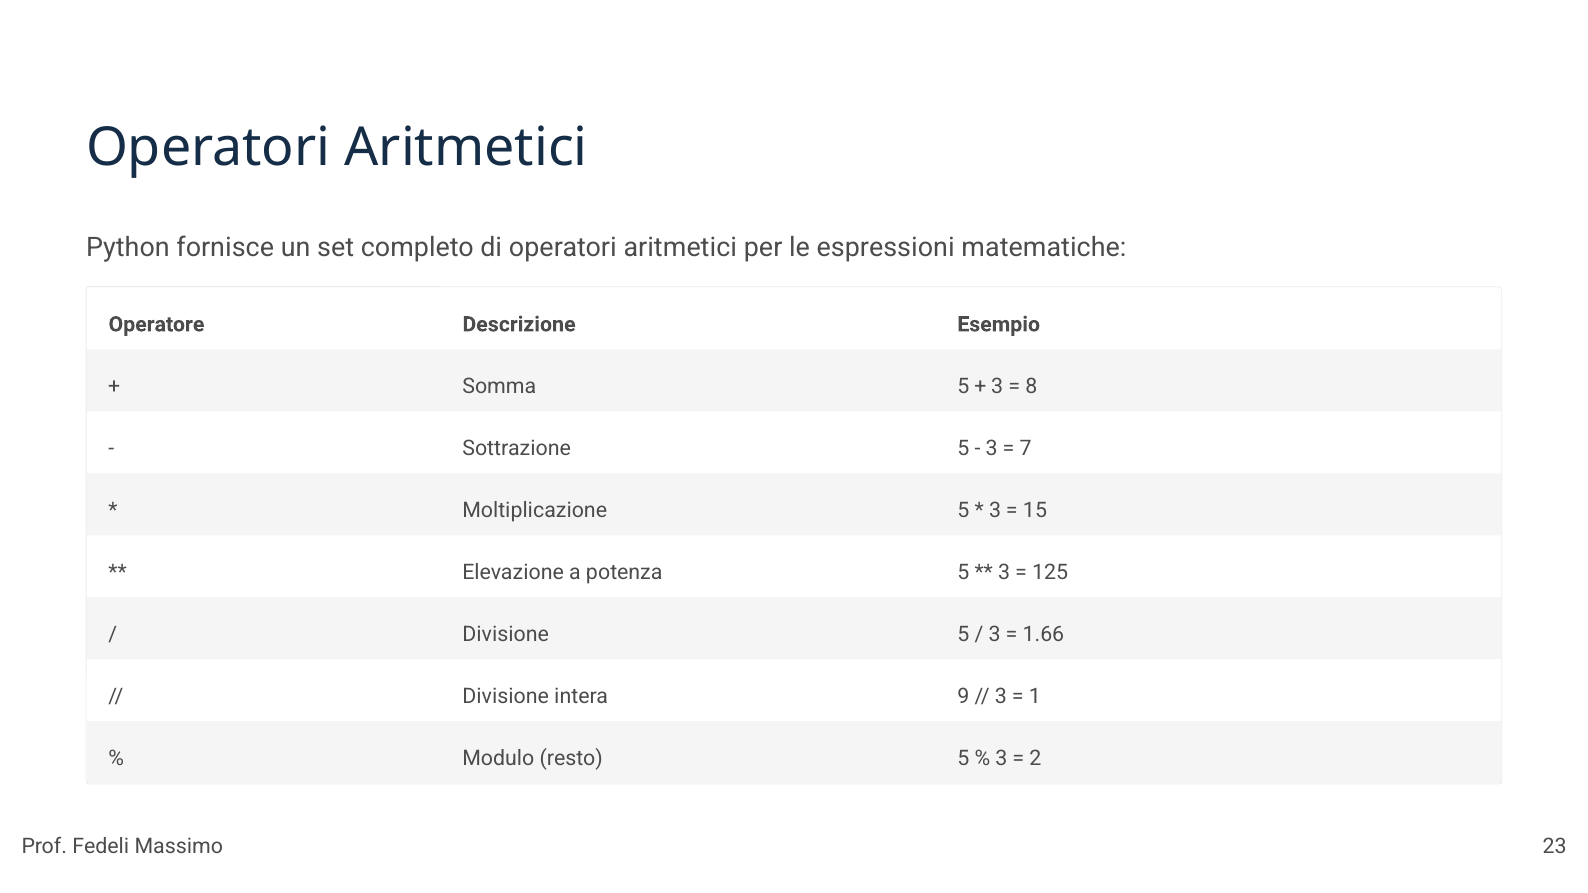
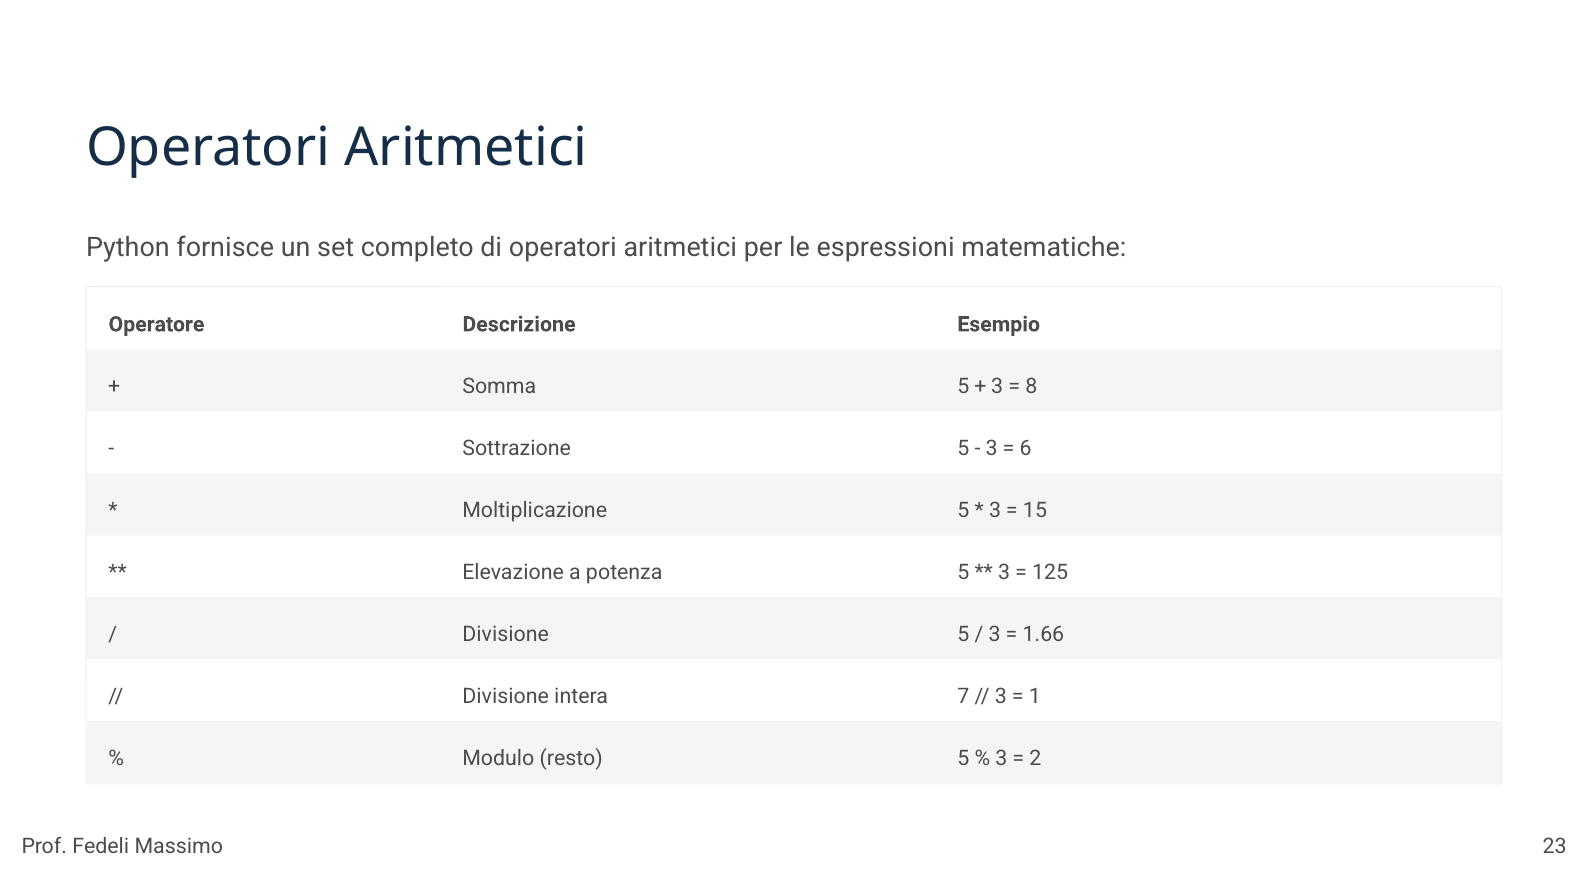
7: 7 -> 6
9: 9 -> 7
